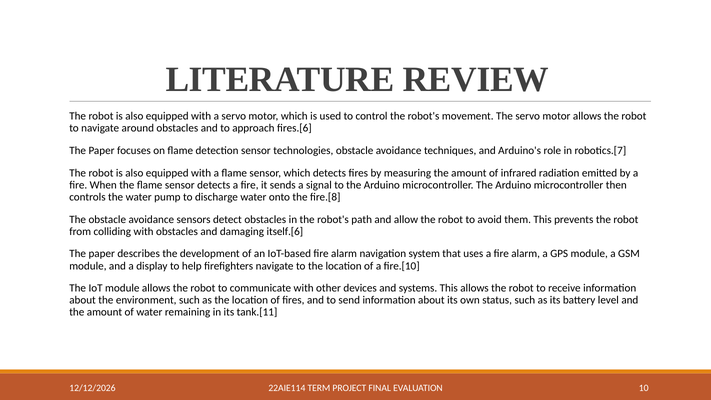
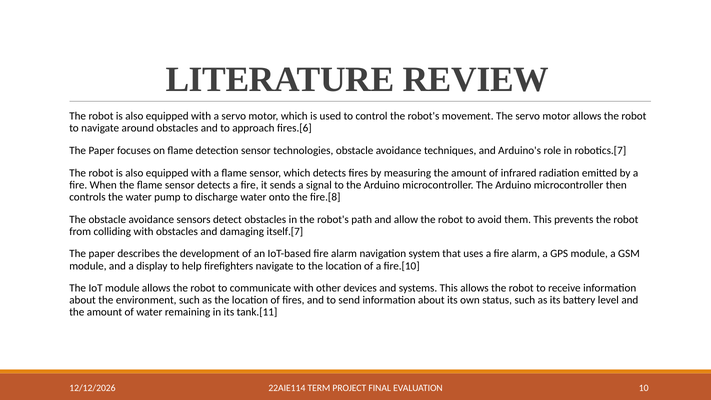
itself.[6: itself.[6 -> itself.[7
